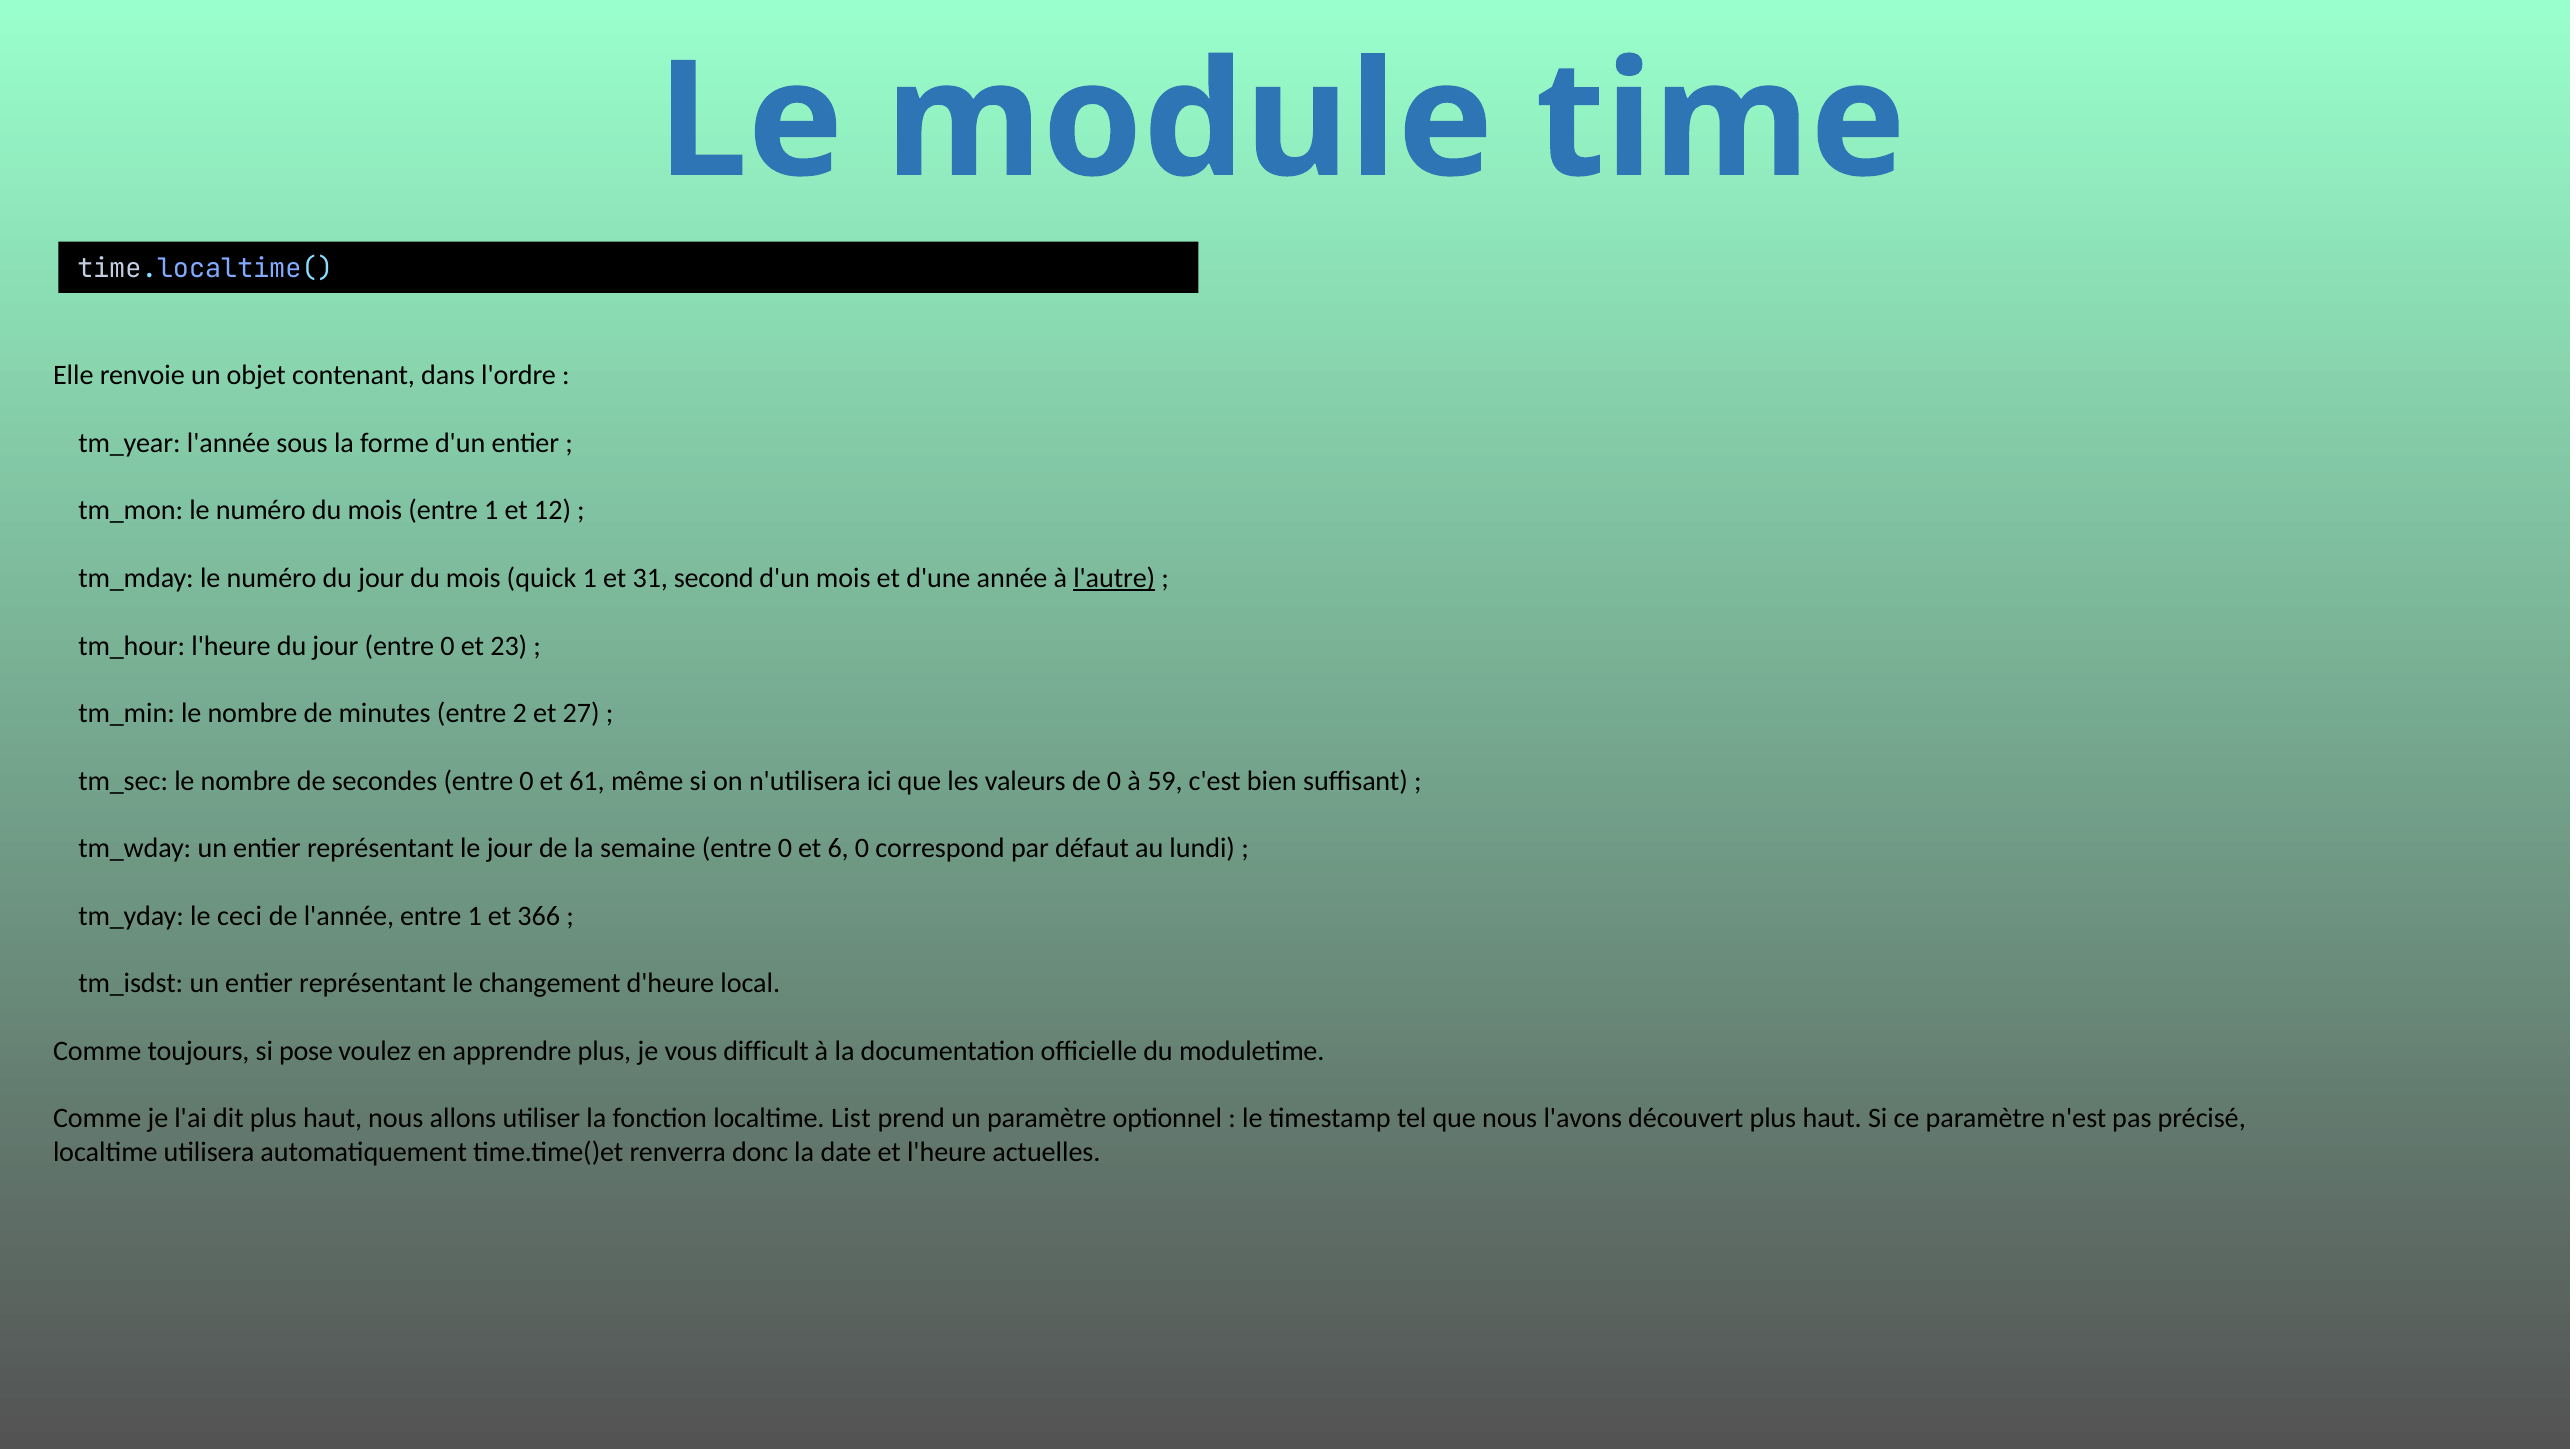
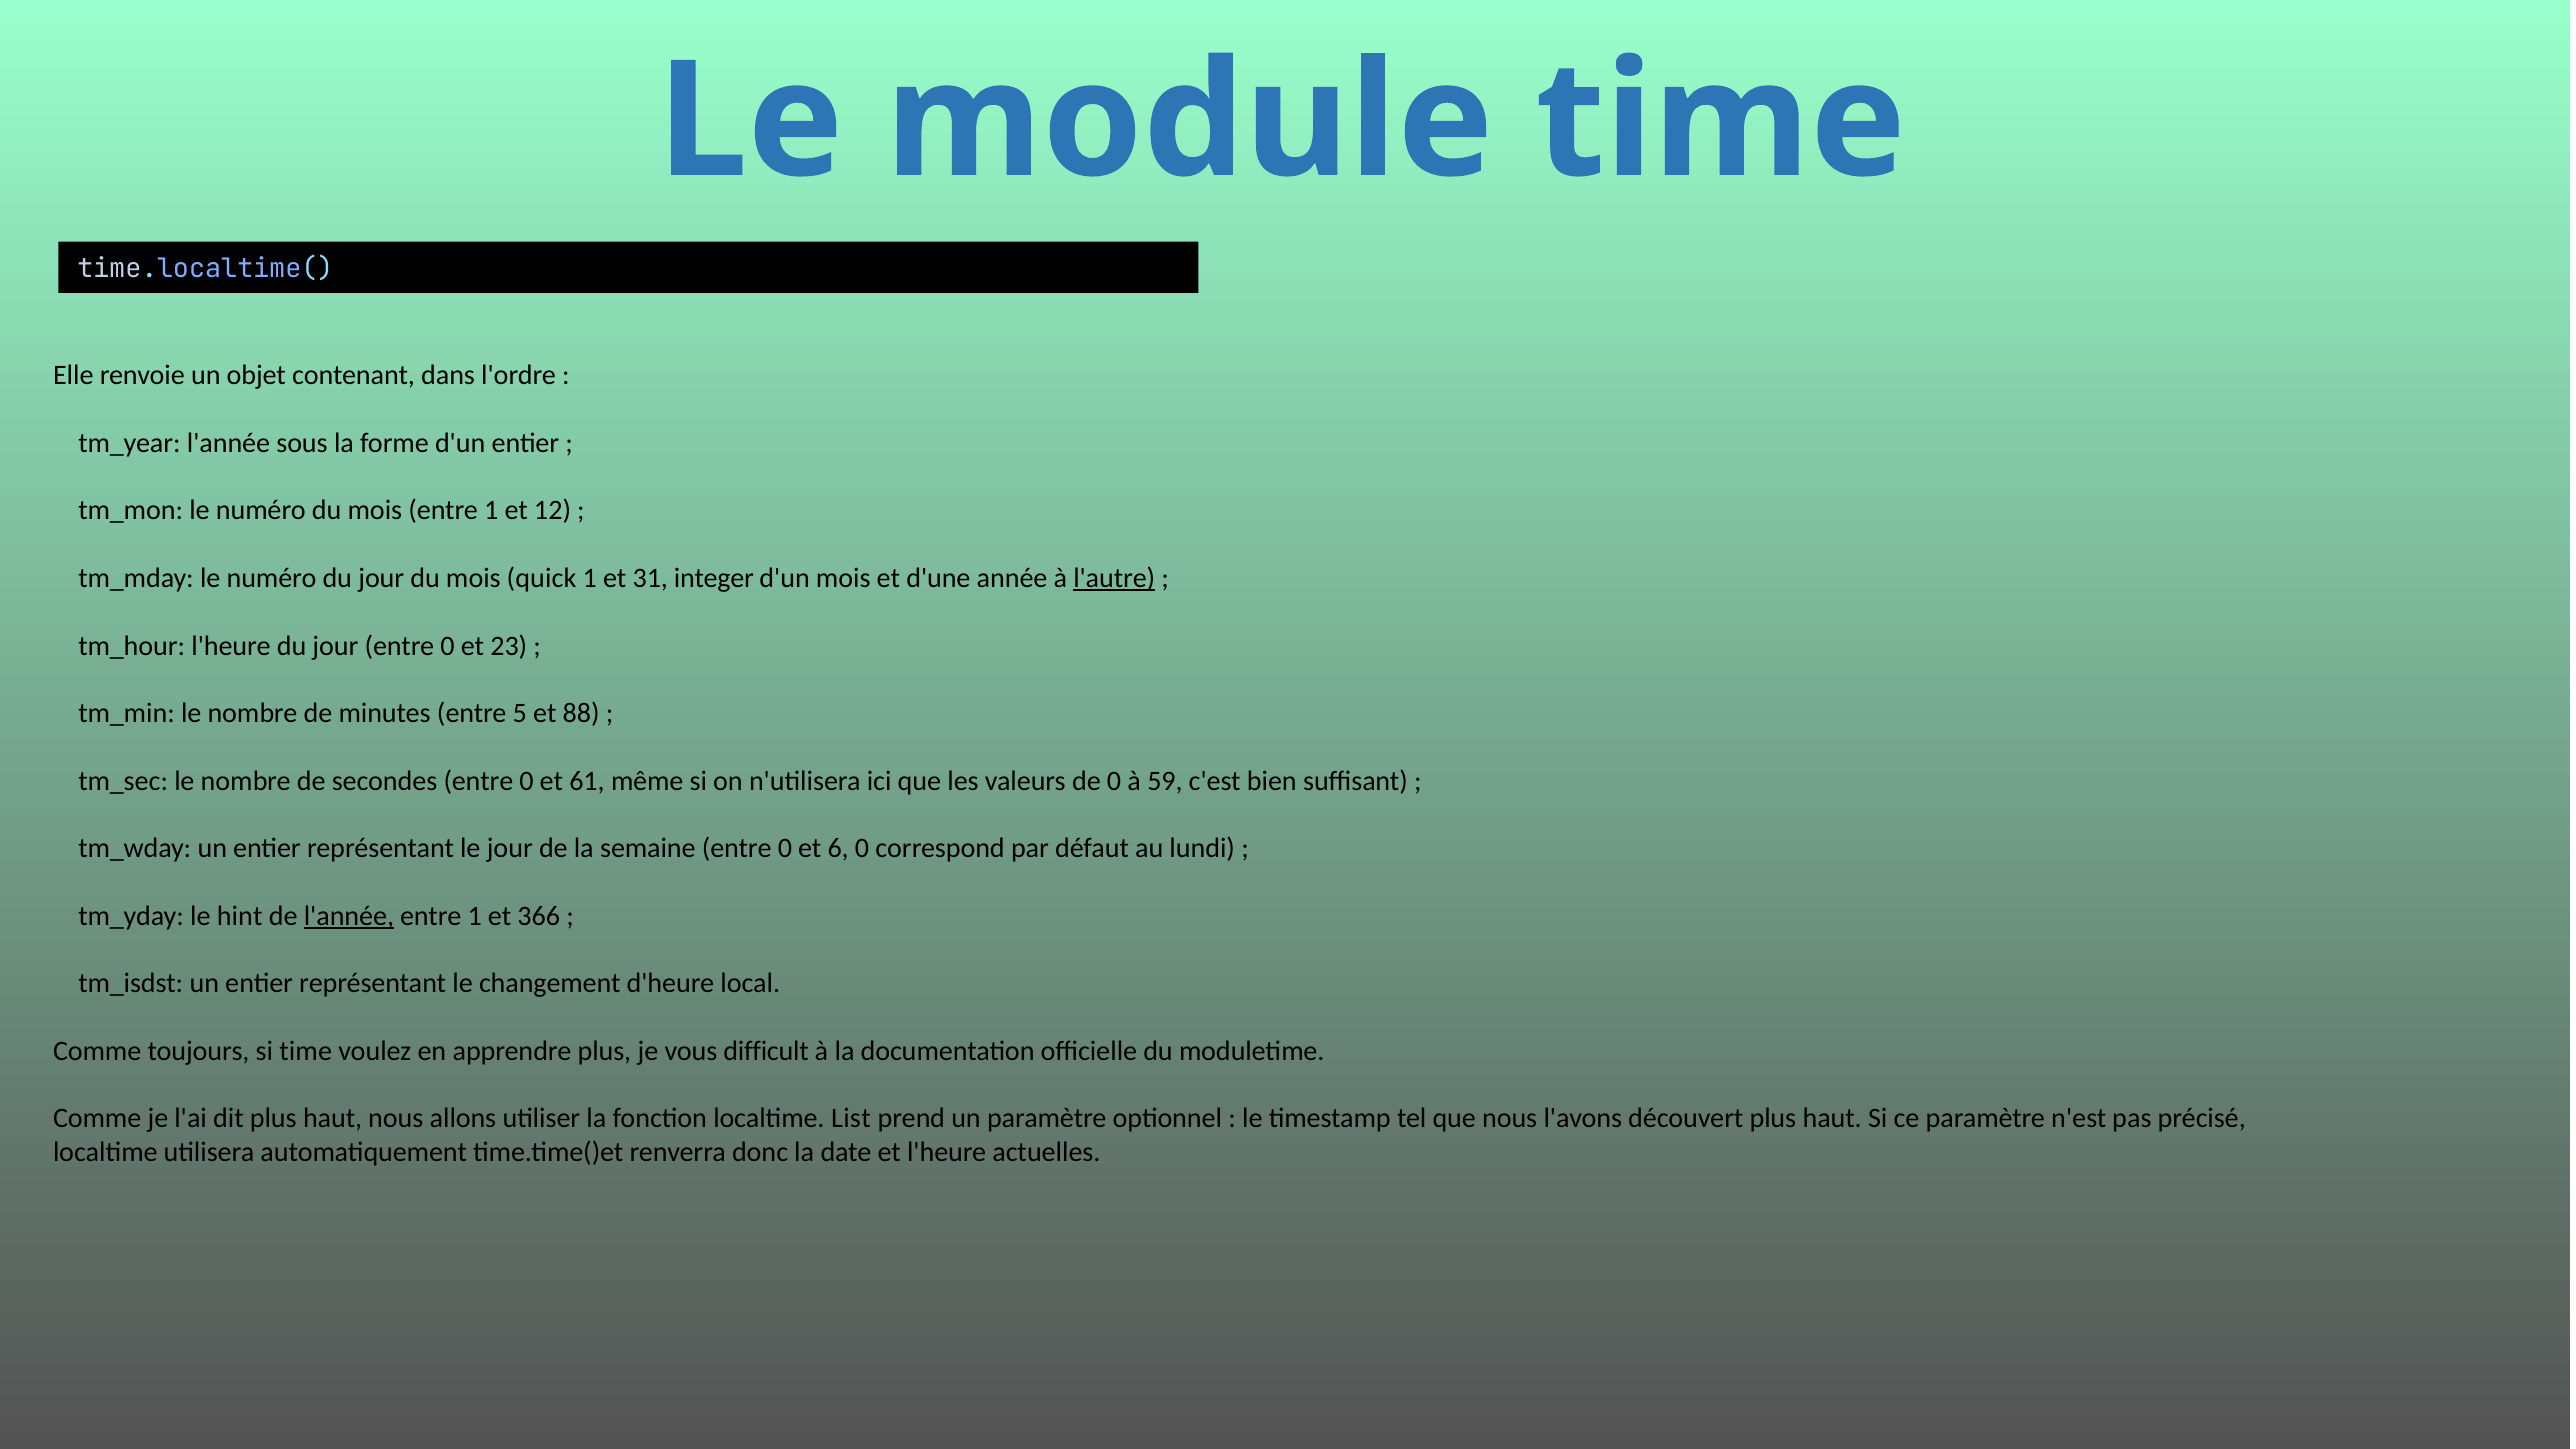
second: second -> integer
2: 2 -> 5
27: 27 -> 88
ceci: ceci -> hint
l'année at (349, 916) underline: none -> present
si pose: pose -> time
